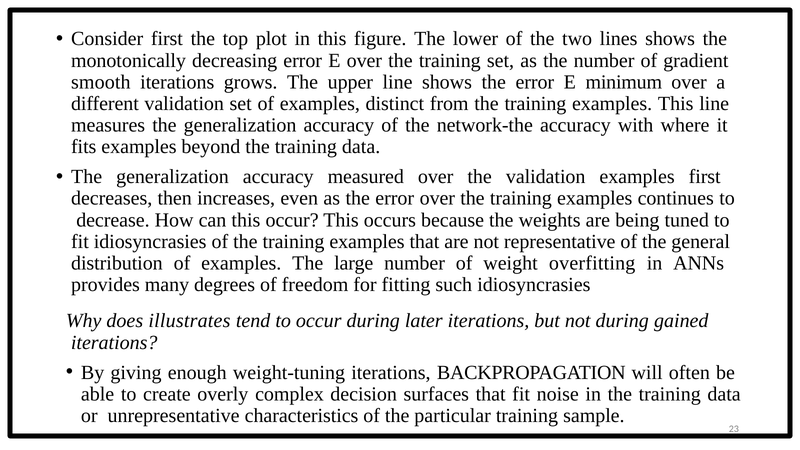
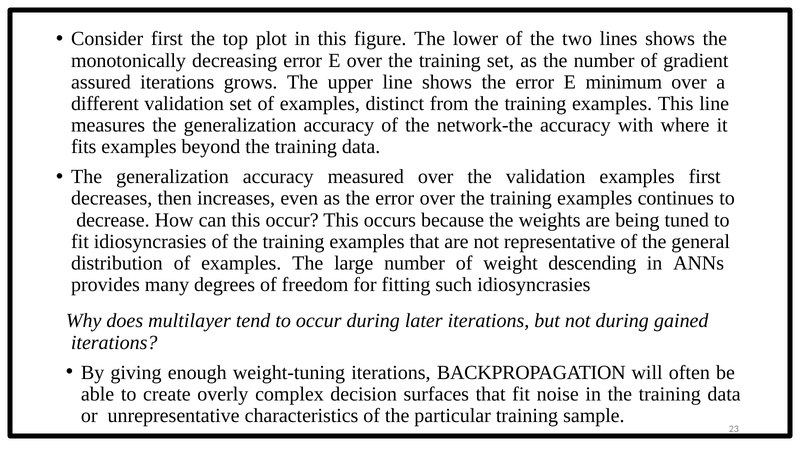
smooth: smooth -> assured
overfitting: overfitting -> descending
illustrates: illustrates -> multilayer
